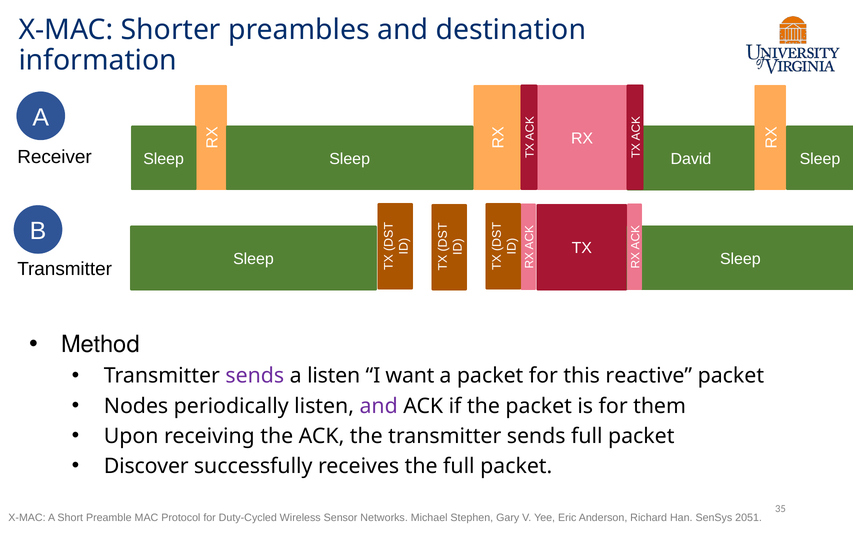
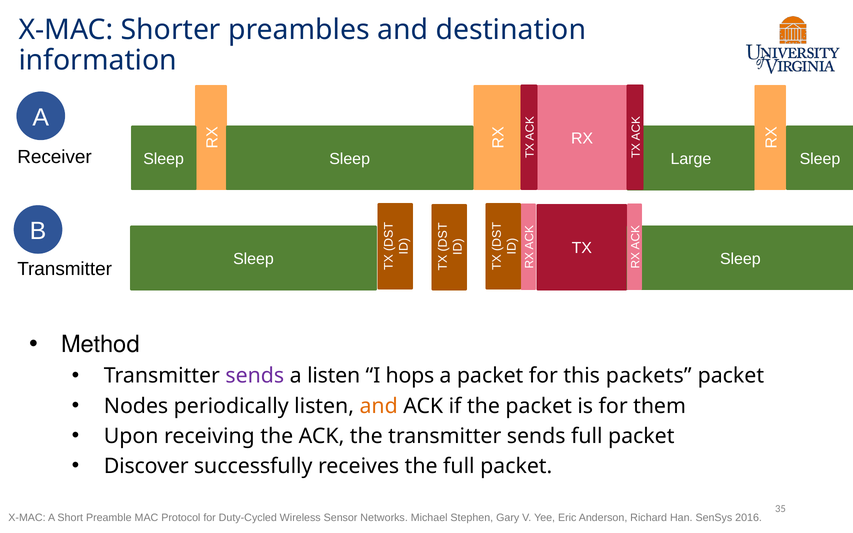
David: David -> Large
want: want -> hops
reactive: reactive -> packets
and at (379, 406) colour: purple -> orange
2051: 2051 -> 2016
